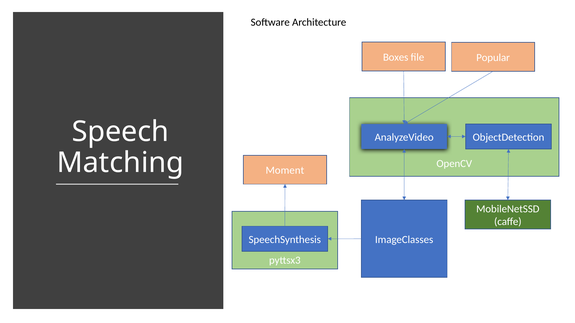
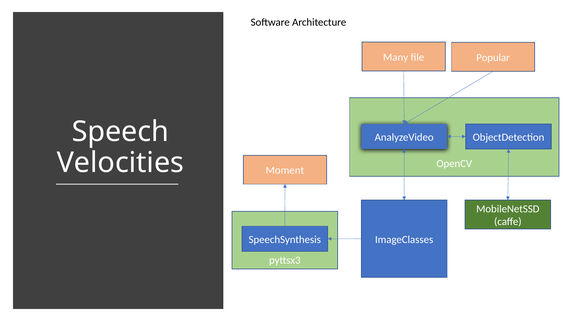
Boxes: Boxes -> Many
Matching: Matching -> Velocities
